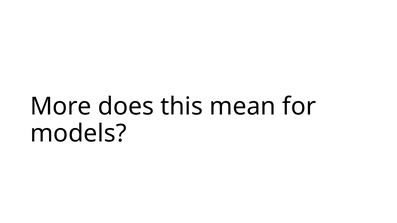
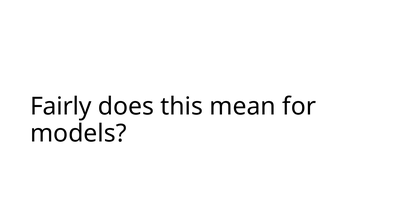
More: More -> Fairly
